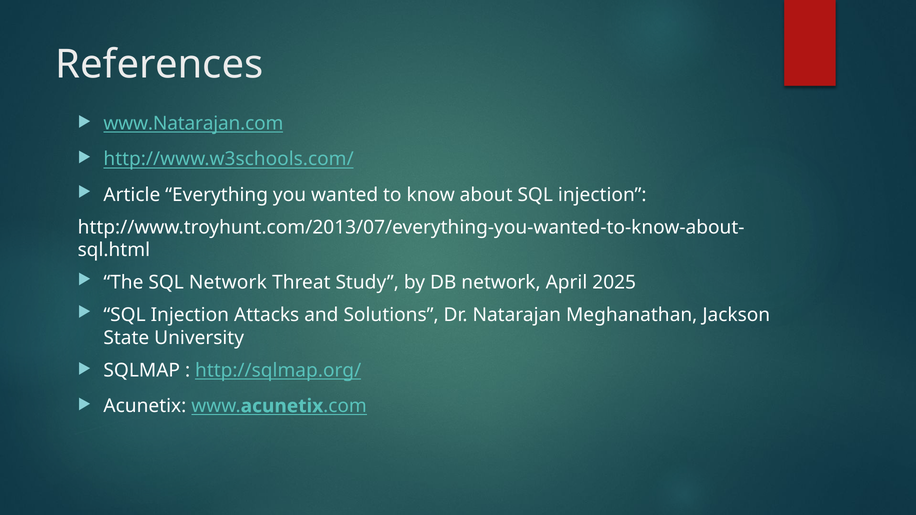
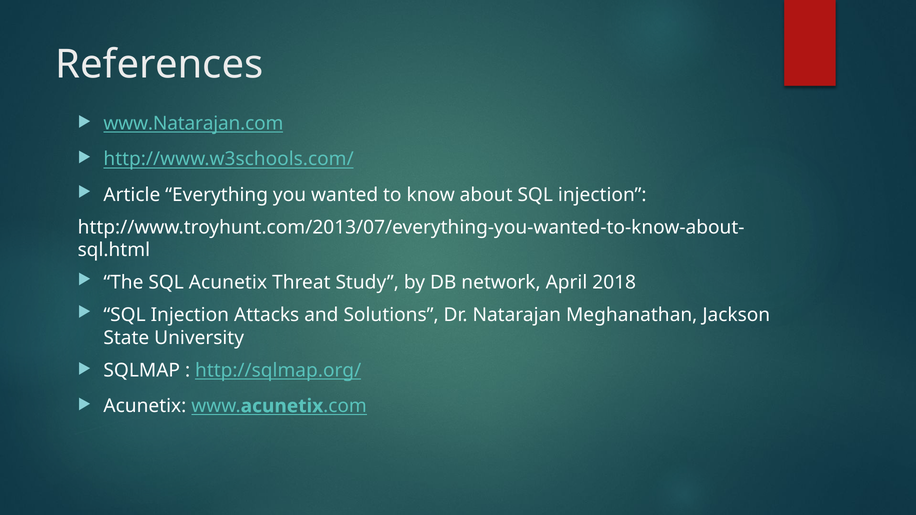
SQL Network: Network -> Acunetix
2025: 2025 -> 2018
